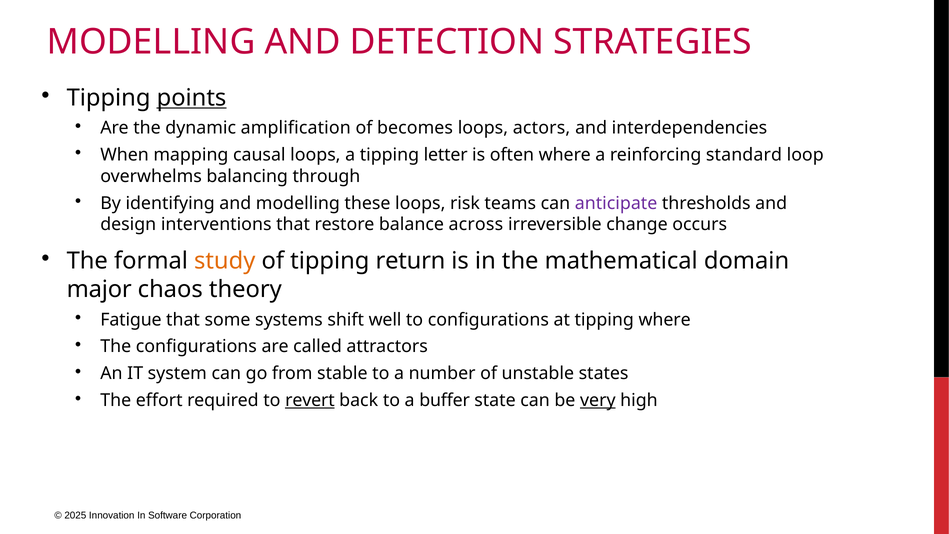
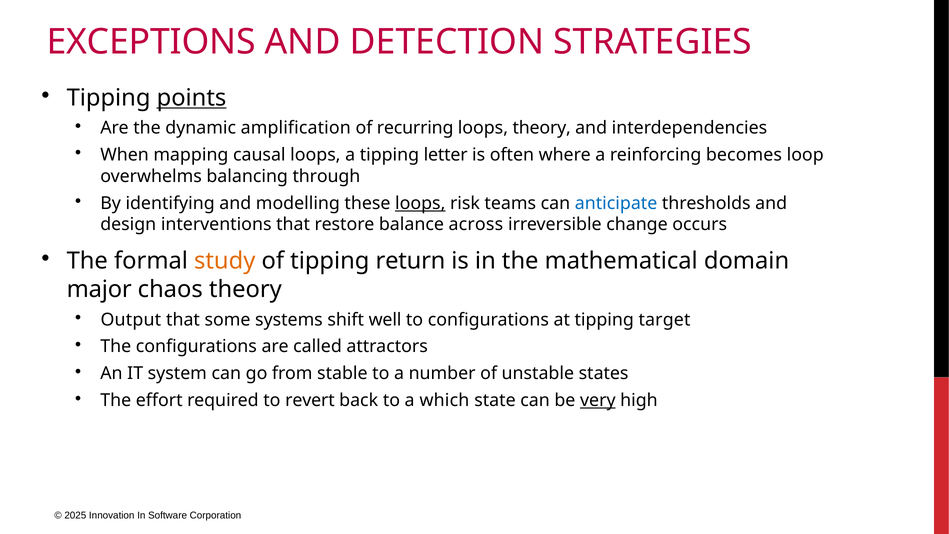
MODELLING at (151, 42): MODELLING -> EXCEPTIONS
becomes: becomes -> recurring
loops actors: actors -> theory
standard: standard -> becomes
loops at (420, 203) underline: none -> present
anticipate colour: purple -> blue
Fatigue: Fatigue -> Output
tipping where: where -> target
revert underline: present -> none
buffer: buffer -> which
